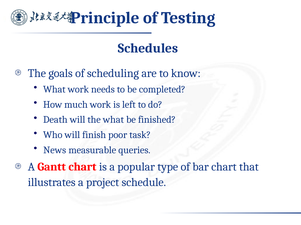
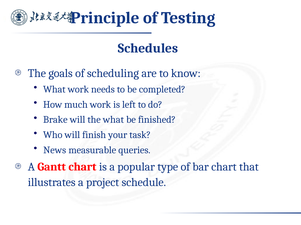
Death: Death -> Brake
poor: poor -> your
